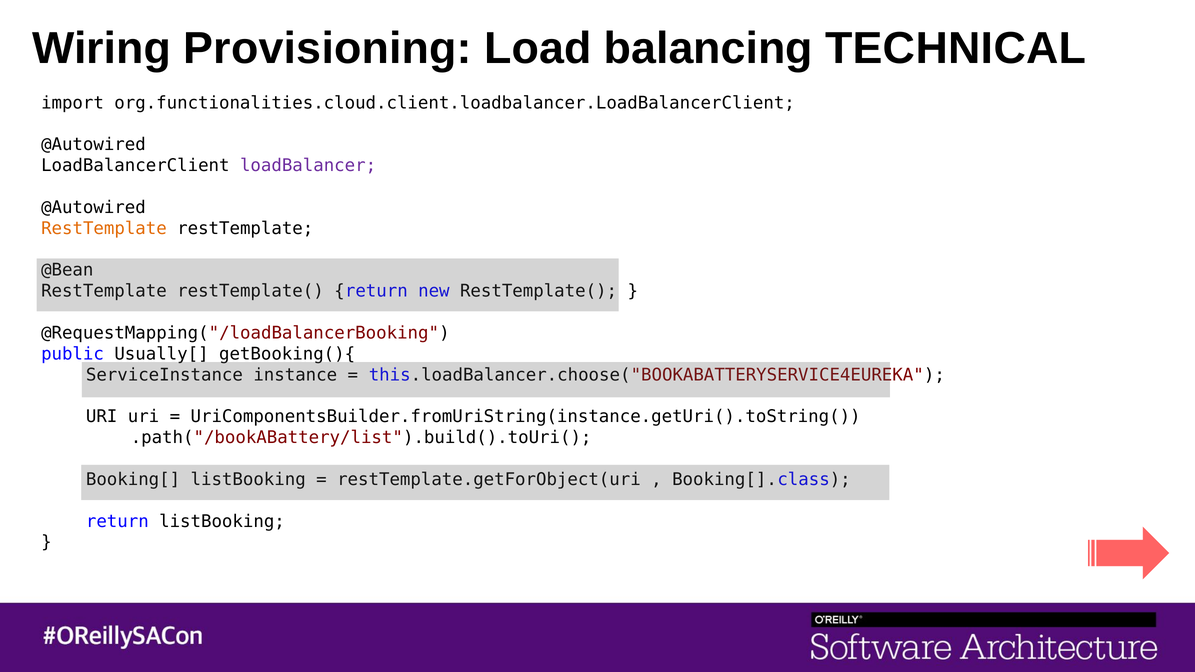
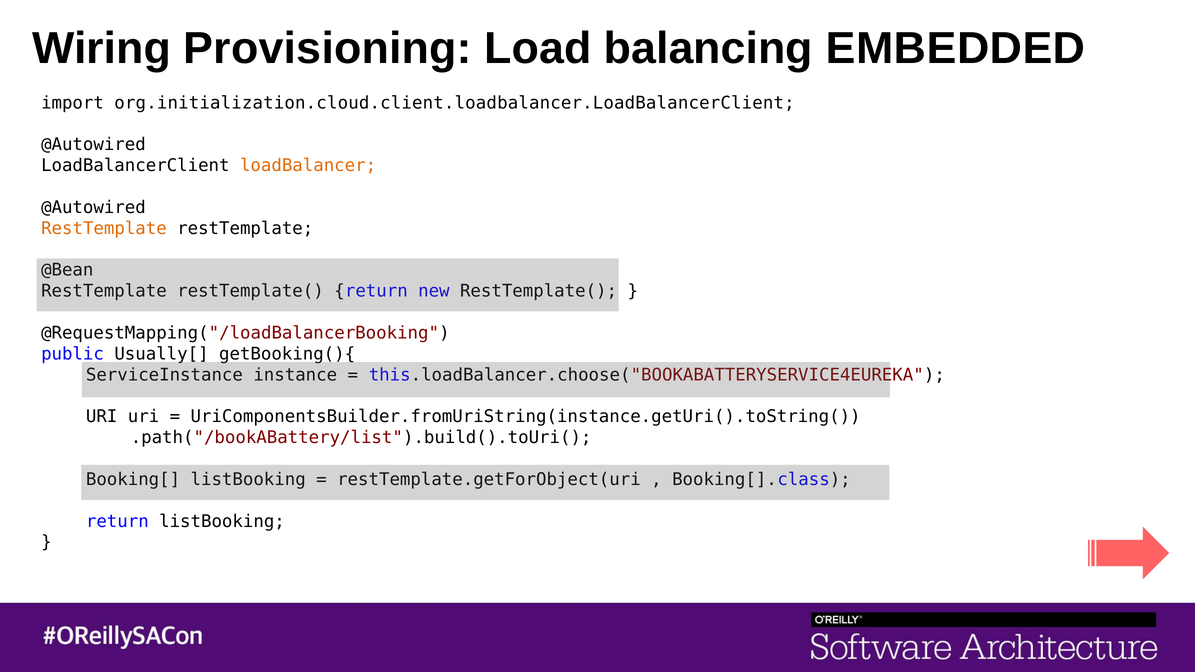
TECHNICAL: TECHNICAL -> EMBEDDED
org.functionalities.cloud.client.loadbalancer.LoadBalancerClient: org.functionalities.cloud.client.loadbalancer.LoadBalancerClient -> org.initialization.cloud.client.loadbalancer.LoadBalancerClient
loadBalancer colour: purple -> orange
